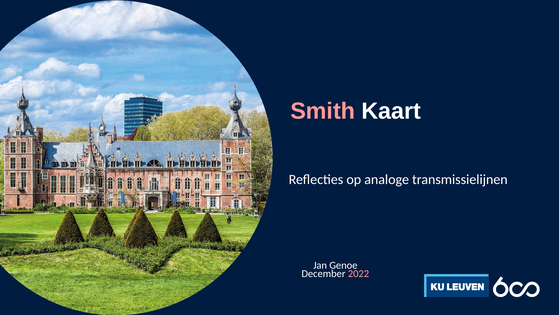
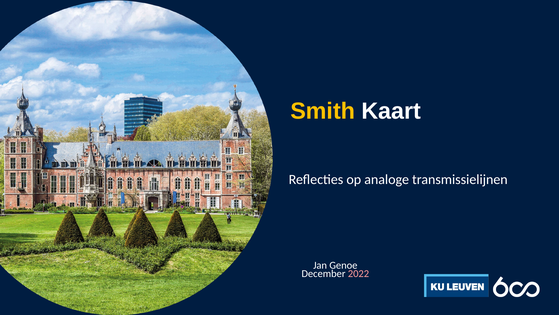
Smith colour: pink -> yellow
